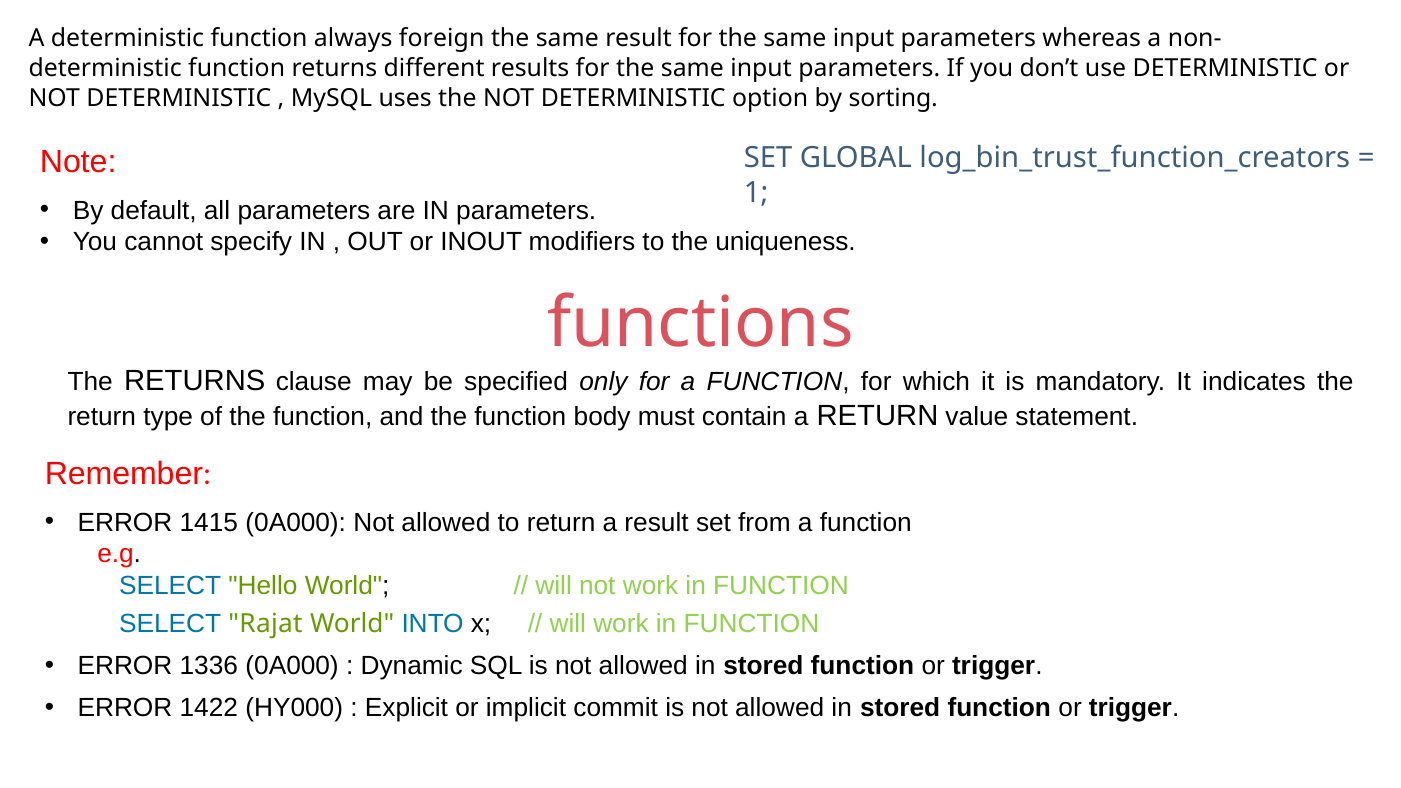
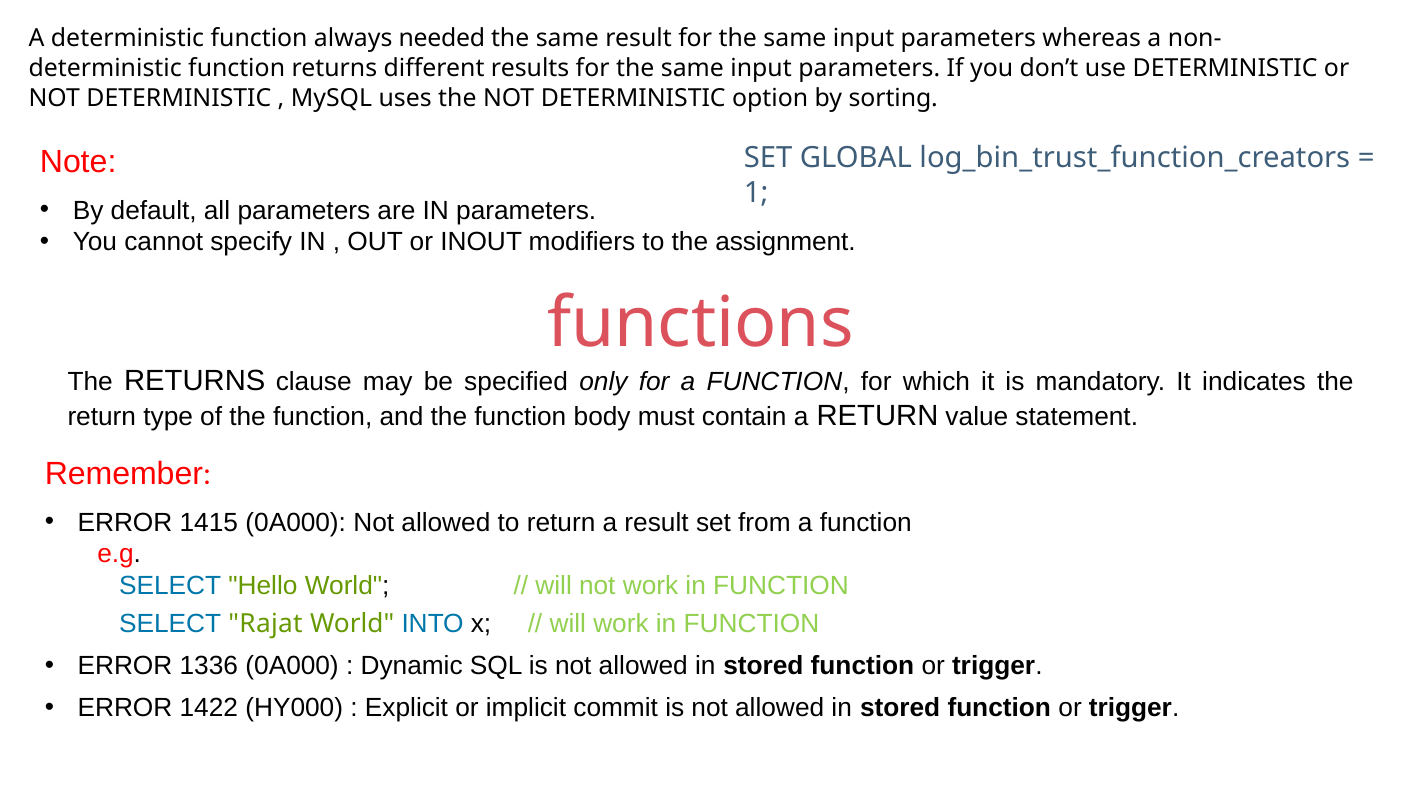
foreign: foreign -> needed
uniqueness: uniqueness -> assignment
